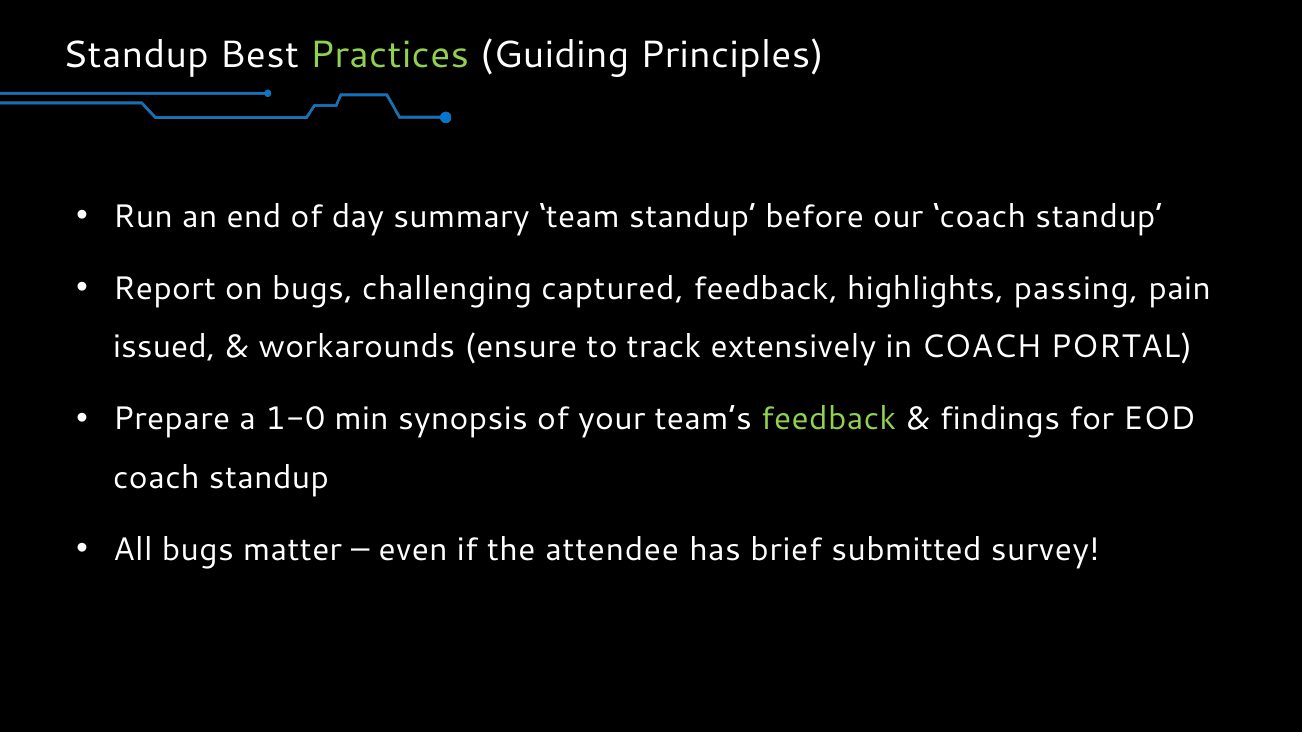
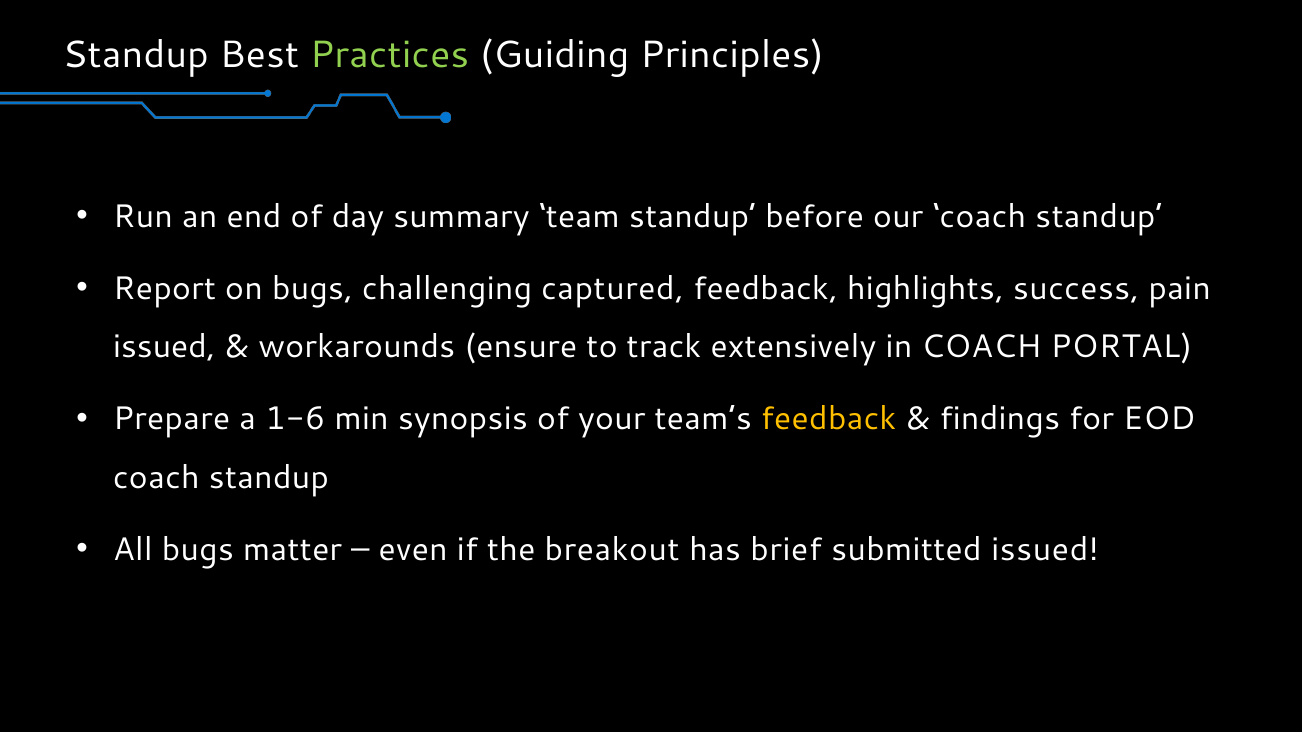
passing: passing -> success
1-0: 1-0 -> 1-6
feedback at (829, 419) colour: light green -> yellow
attendee: attendee -> breakout
submitted survey: survey -> issued
